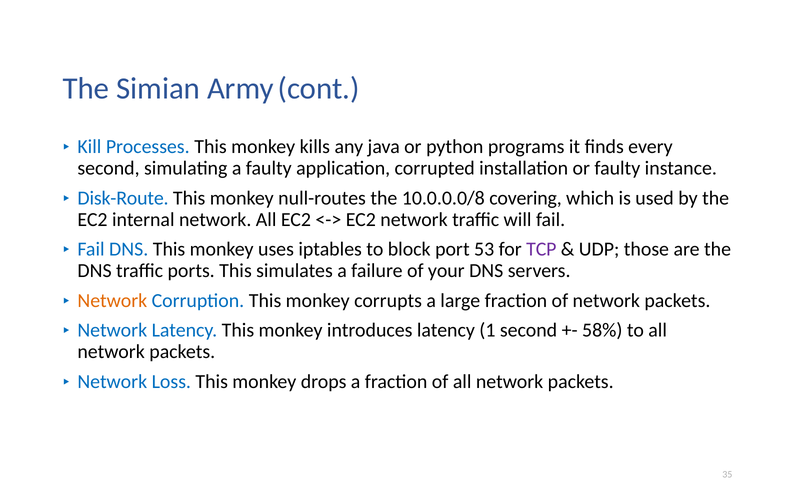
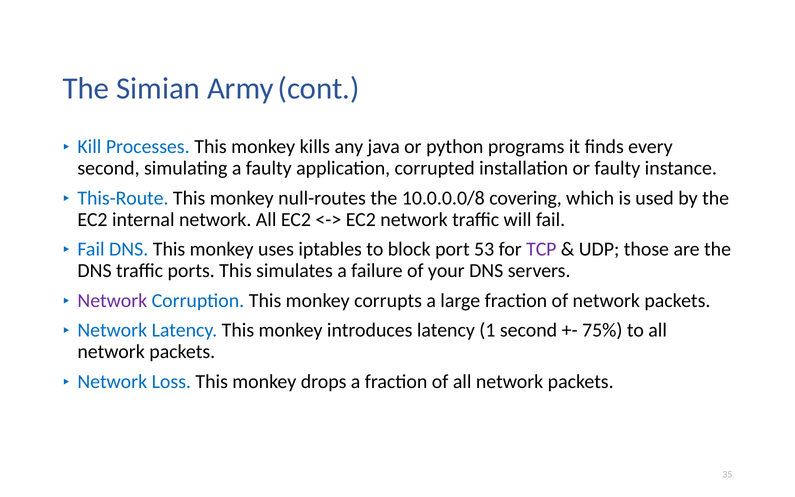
Disk-Route: Disk-Route -> This-Route
Network at (112, 301) colour: orange -> purple
58%: 58% -> 75%
